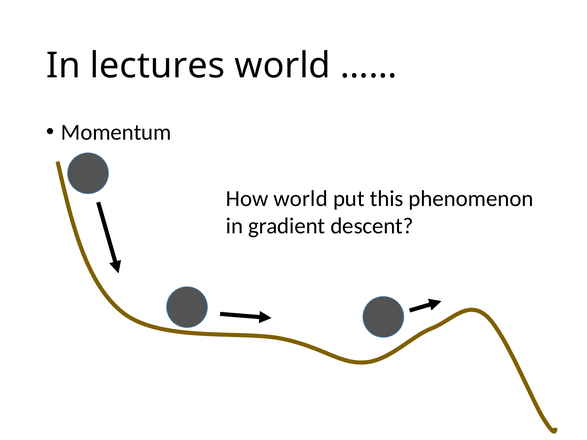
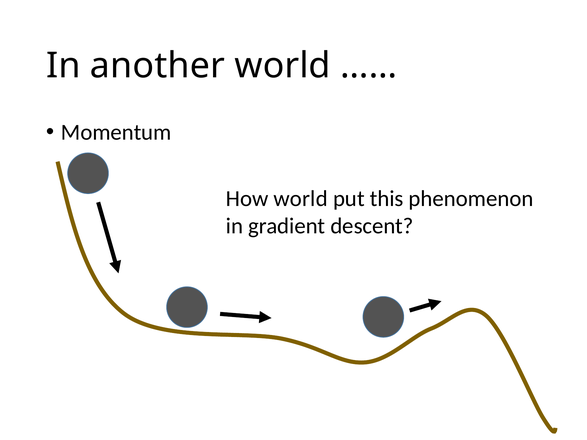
lectures: lectures -> another
